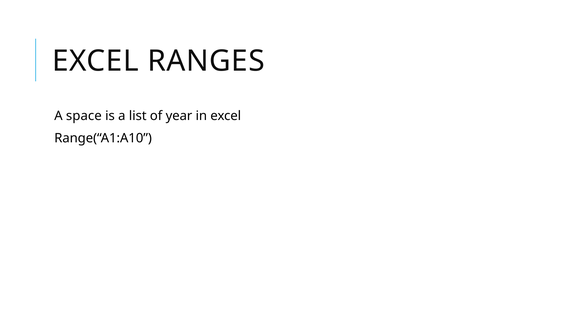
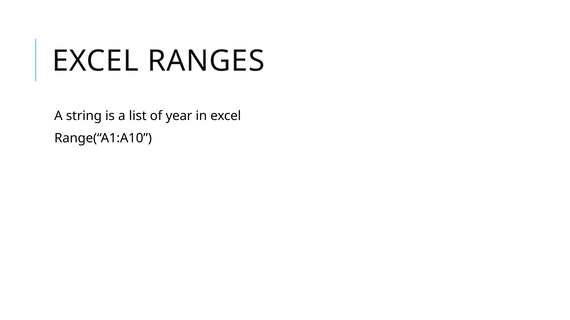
space: space -> string
